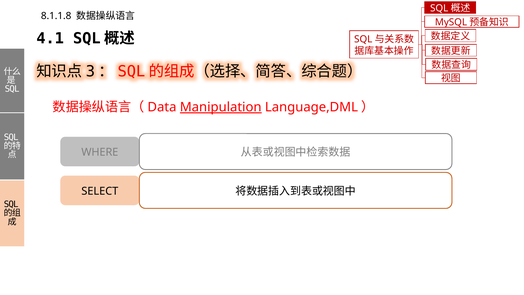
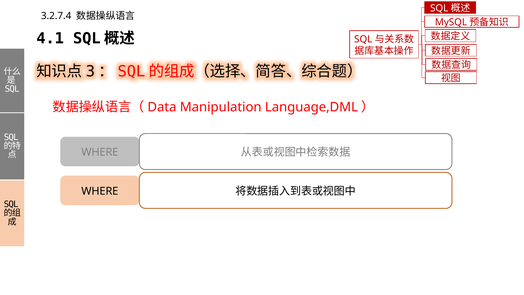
8.1.1.8: 8.1.1.8 -> 3.2.7.4
Manipulation underline: present -> none
SELECT at (100, 191): SELECT -> WHERE
